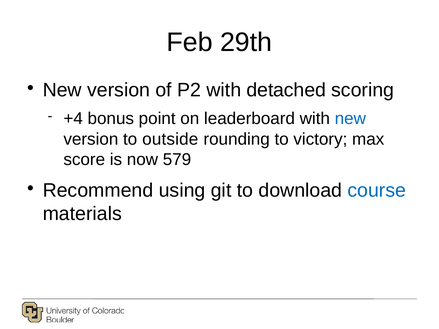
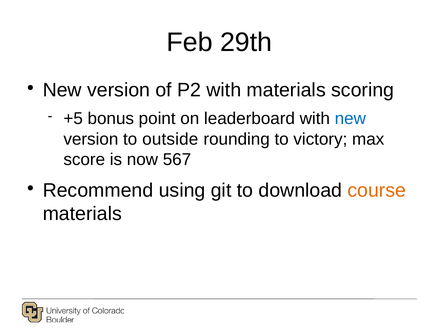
with detached: detached -> materials
+4: +4 -> +5
579: 579 -> 567
course colour: blue -> orange
